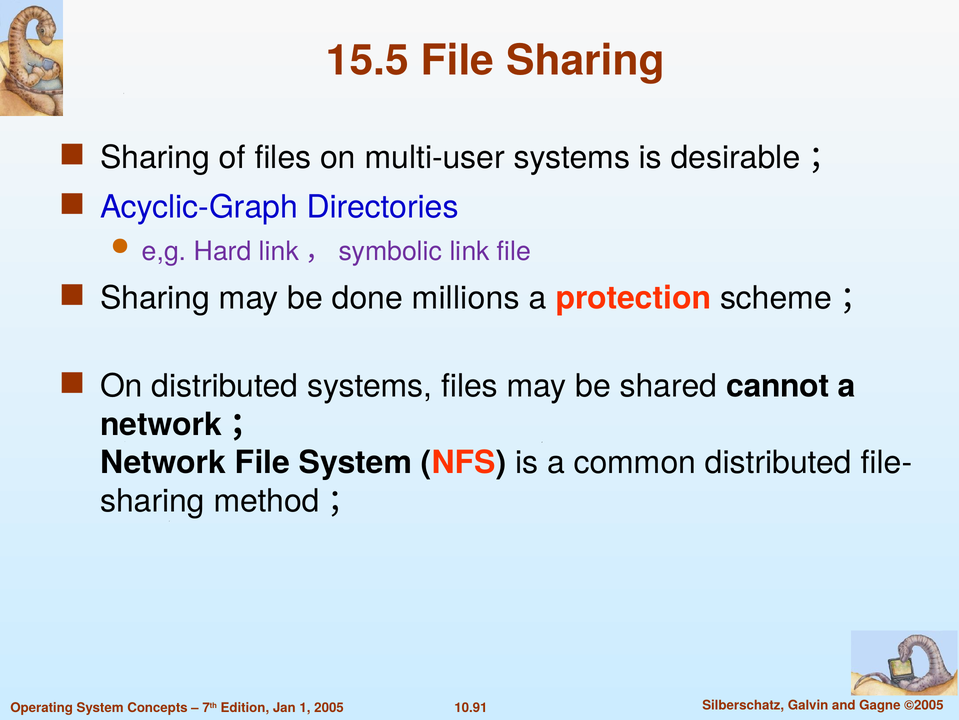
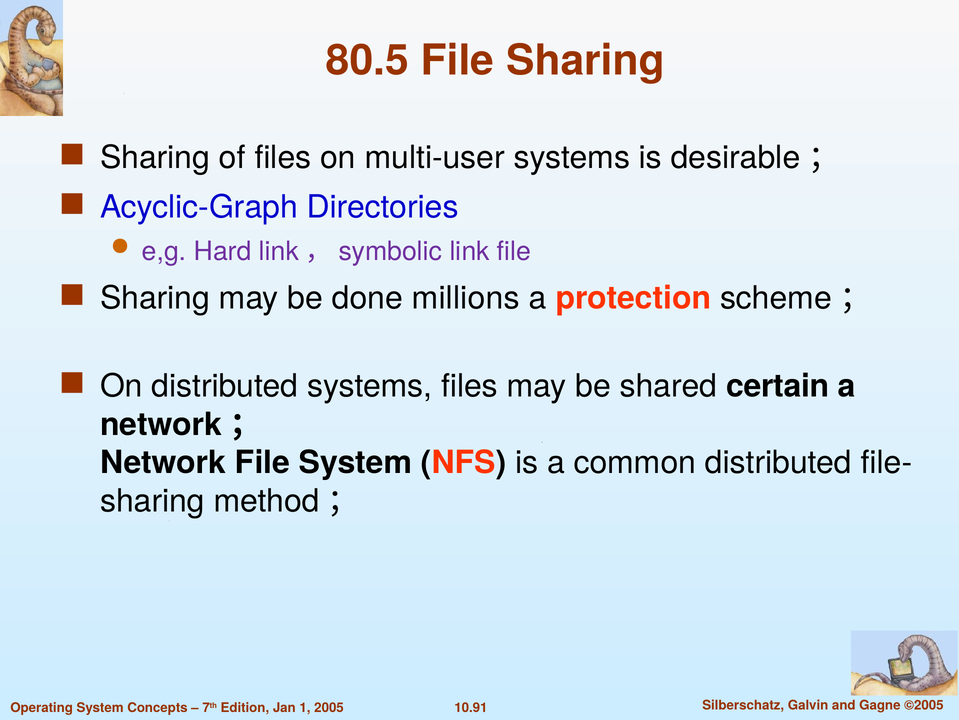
15.5: 15.5 -> 80.5
cannot: cannot -> certain
